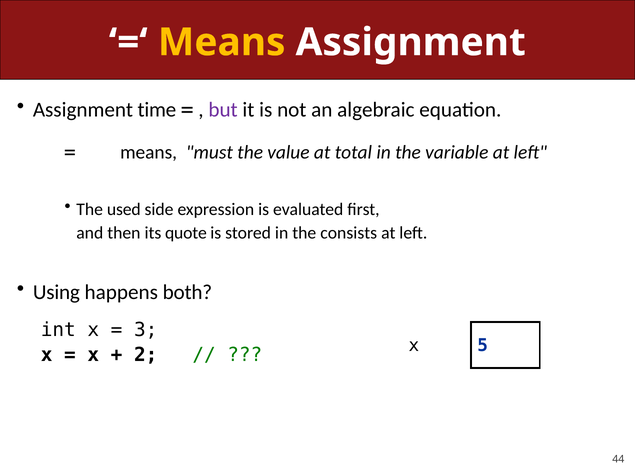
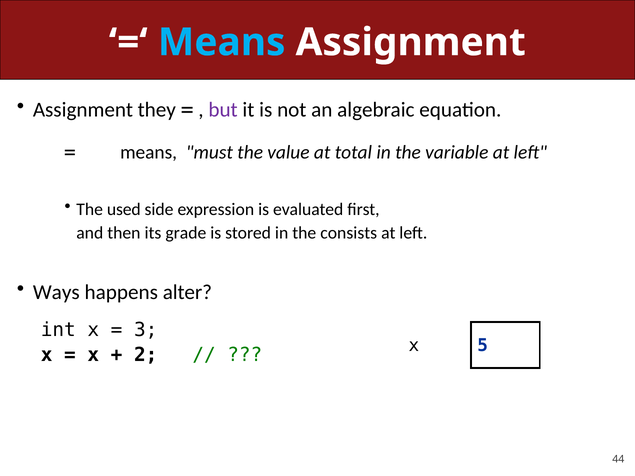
Means at (222, 42) colour: yellow -> light blue
time: time -> they
quote: quote -> grade
Using: Using -> Ways
both: both -> alter
